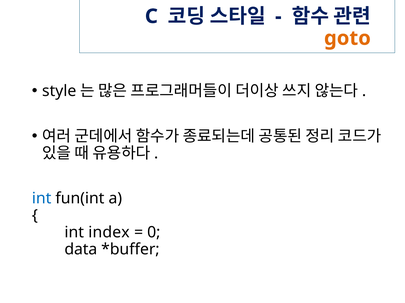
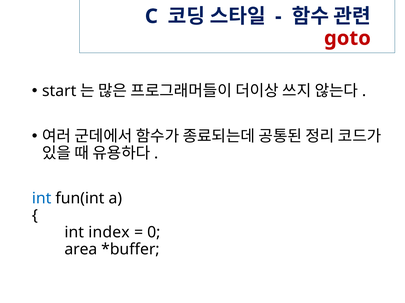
goto colour: orange -> red
style: style -> start
data: data -> area
